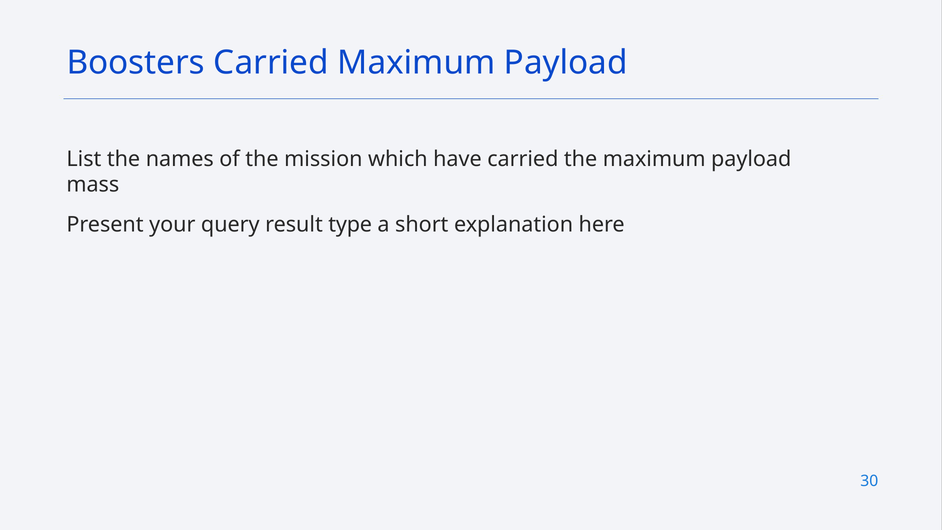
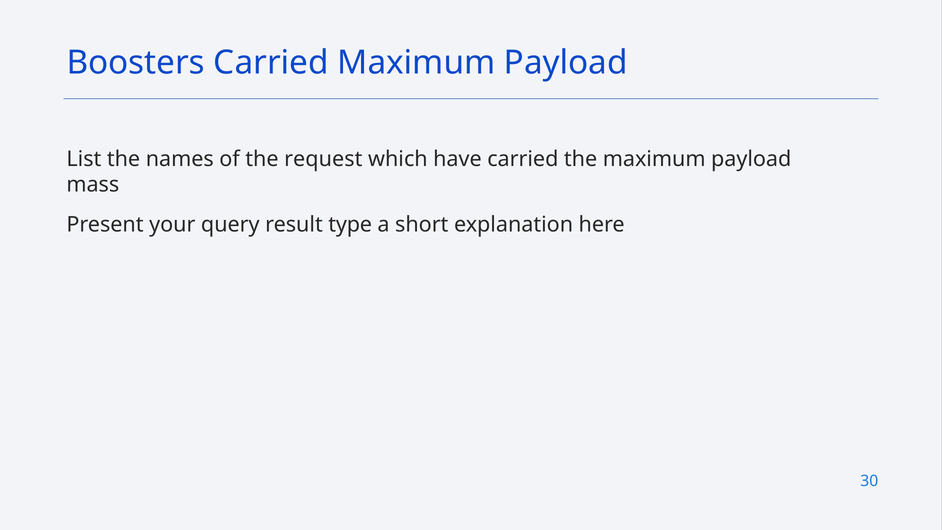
mission: mission -> request
